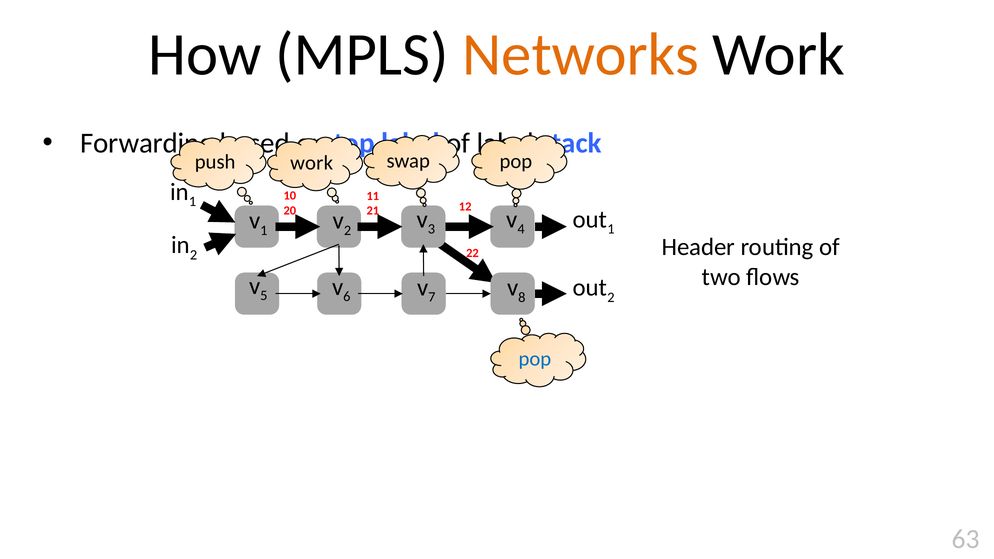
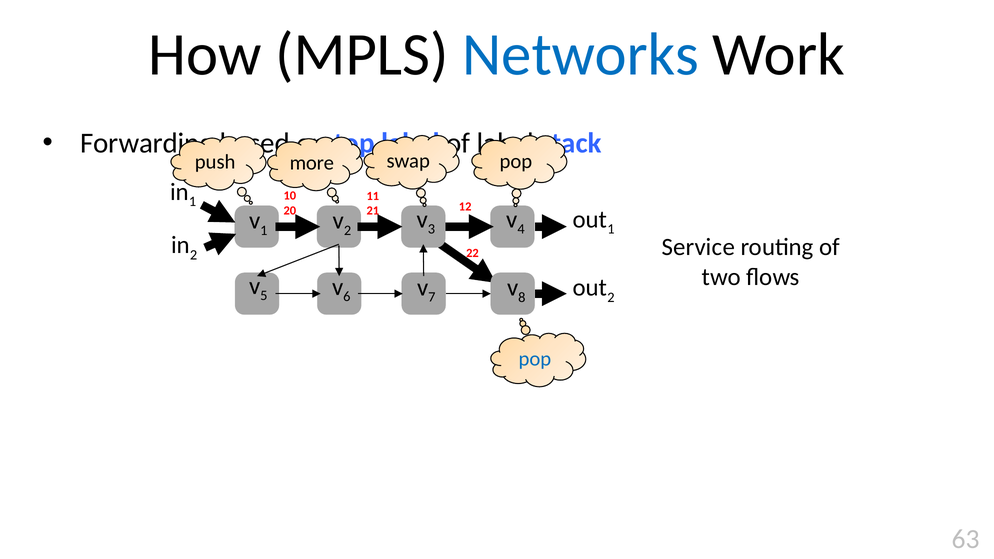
Networks colour: orange -> blue
push work: work -> more
Header: Header -> Service
